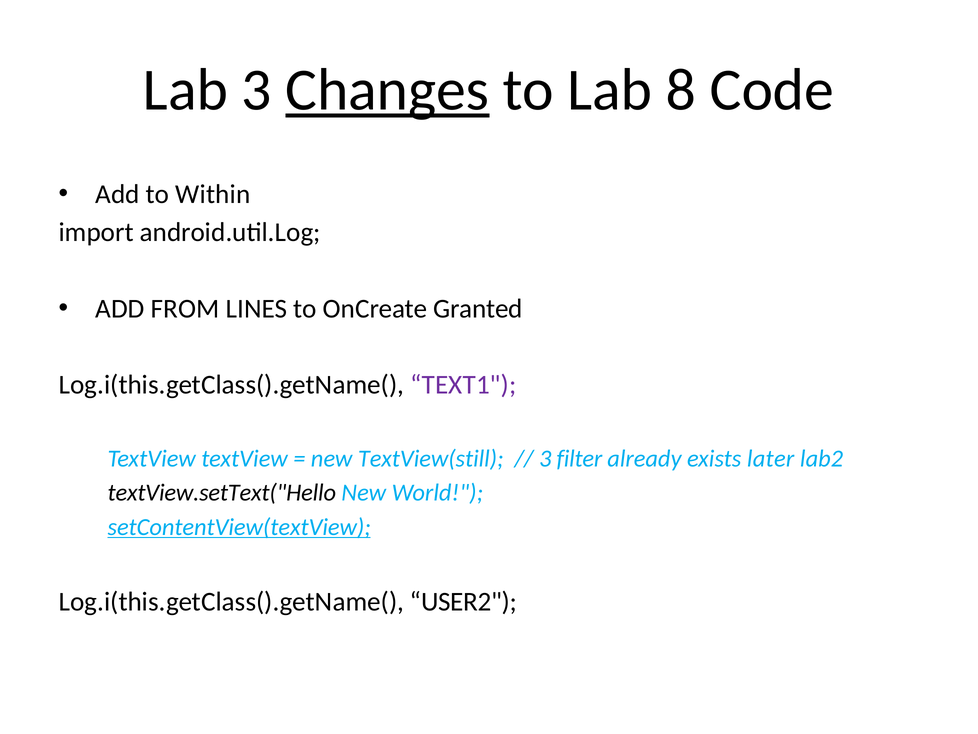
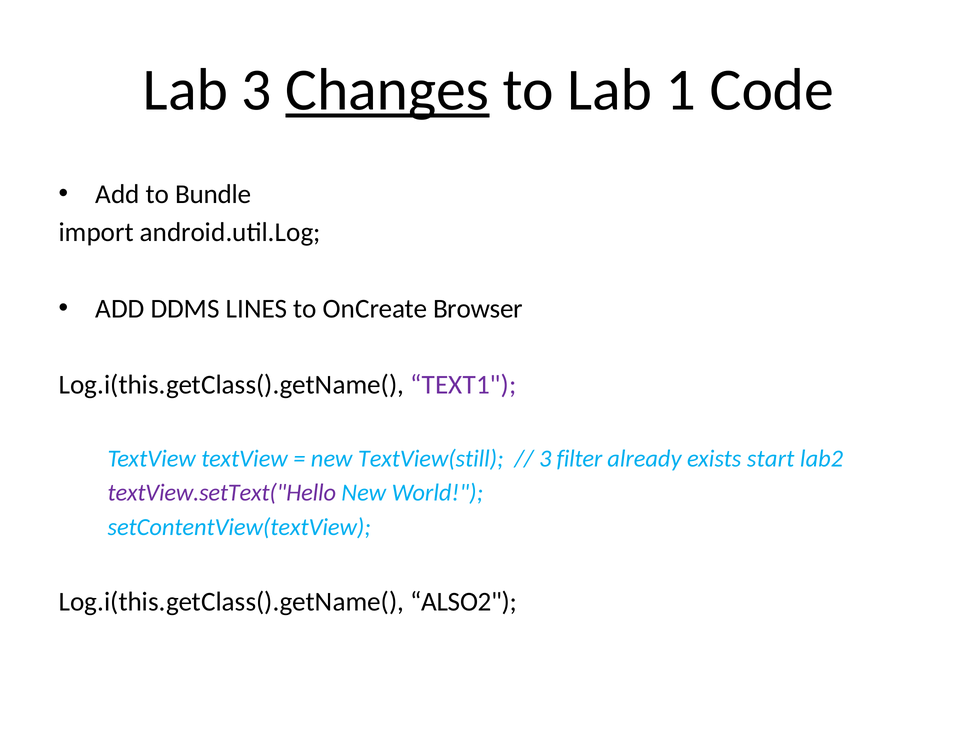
8: 8 -> 1
Within: Within -> Bundle
FROM: FROM -> DDMS
Granted: Granted -> Browser
later: later -> start
textView.setText("Hello colour: black -> purple
setContentView(textView underline: present -> none
USER2: USER2 -> ALSO2
